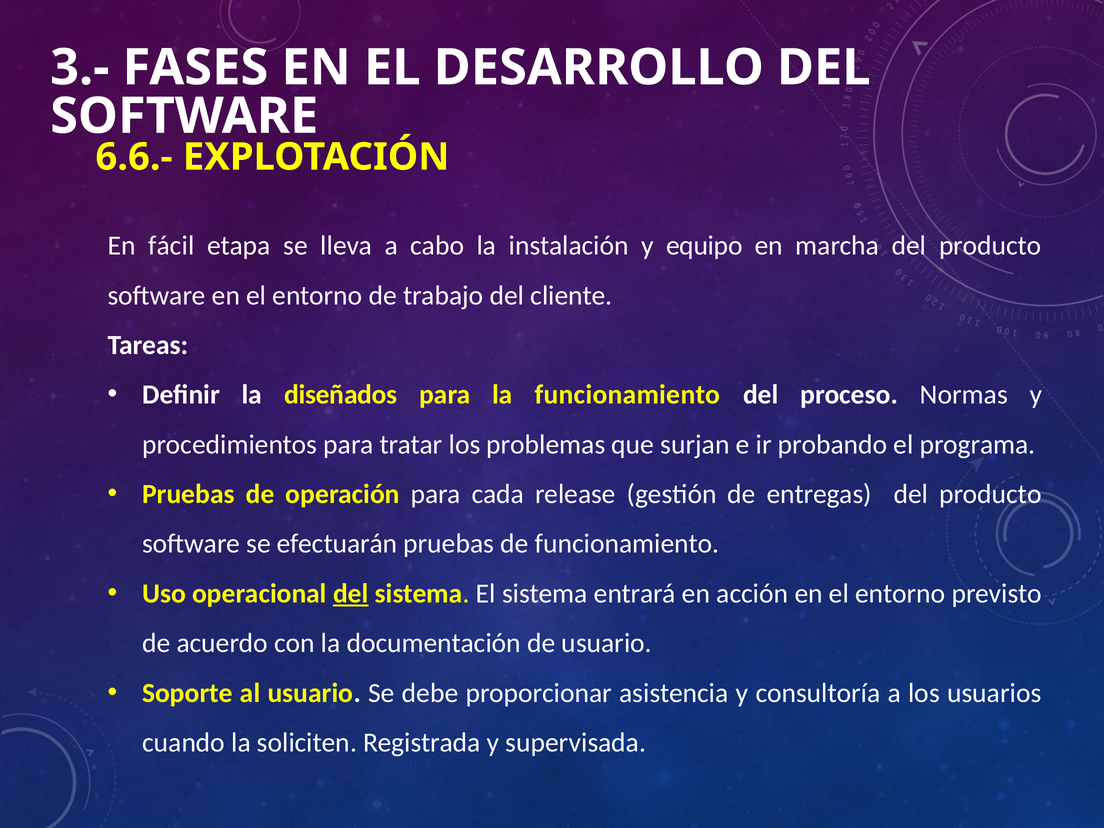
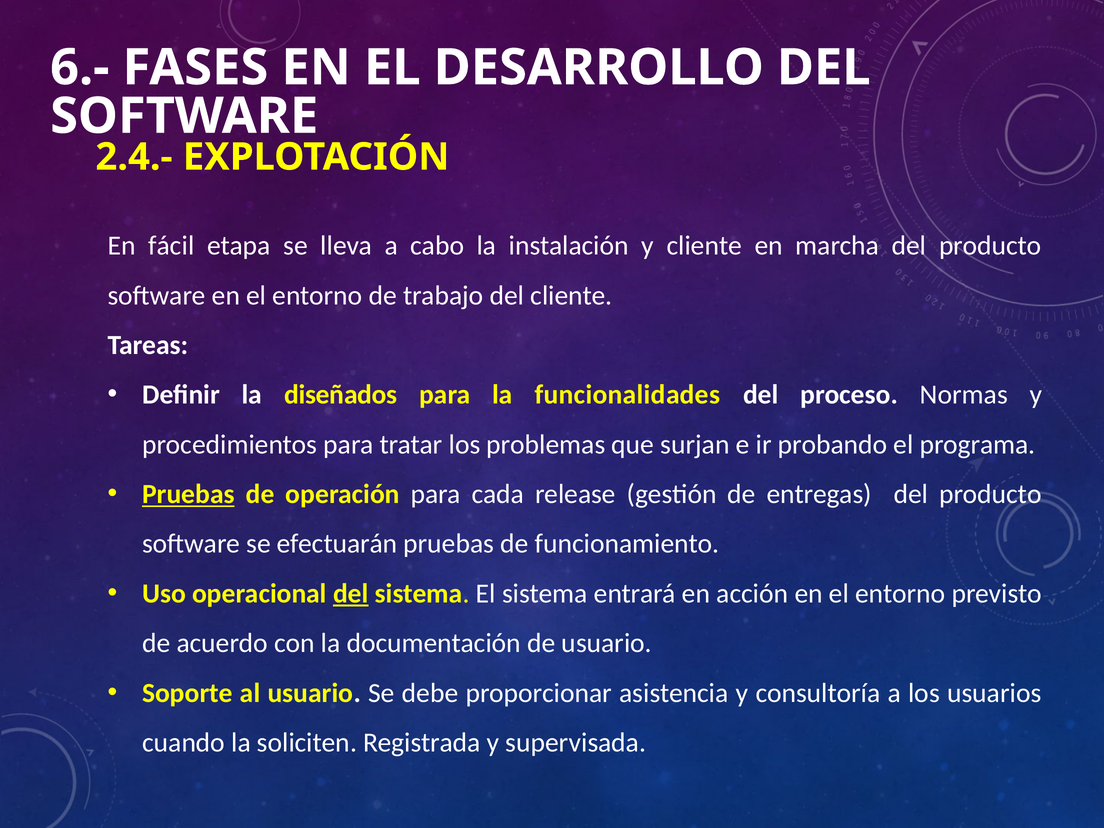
3.-: 3.- -> 6.-
6.6.-: 6.6.- -> 2.4.-
y equipo: equipo -> cliente
la funcionamiento: funcionamiento -> funcionalidades
Pruebas at (188, 494) underline: none -> present
